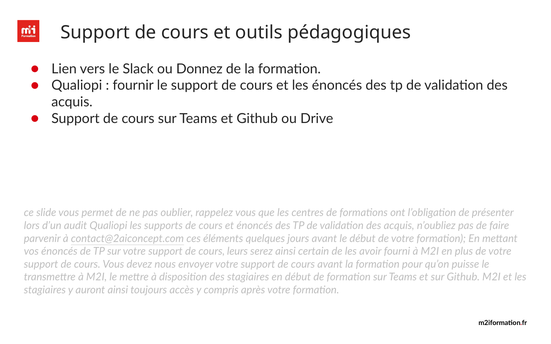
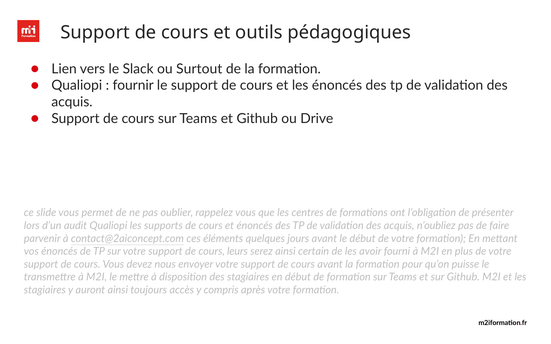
Donnez: Donnez -> Surtout
